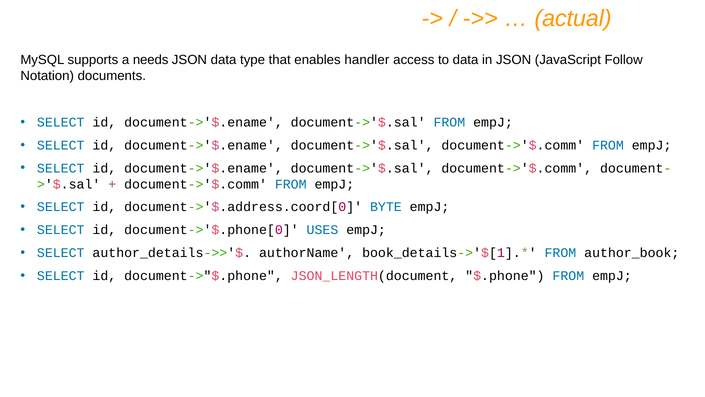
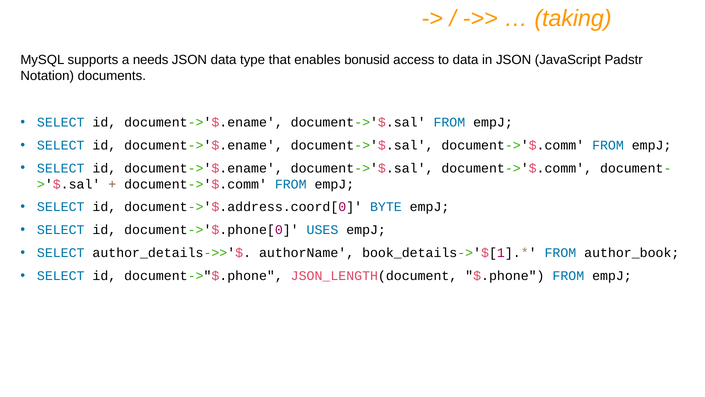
actual: actual -> taking
handler: handler -> bonusid
Follow: Follow -> Padstr
